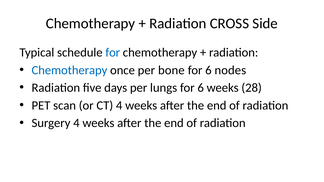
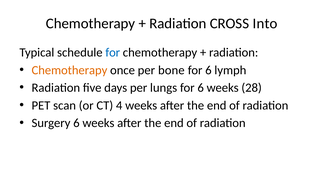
Side: Side -> Into
Chemotherapy at (69, 70) colour: blue -> orange
nodes: nodes -> lymph
Surgery 4: 4 -> 6
